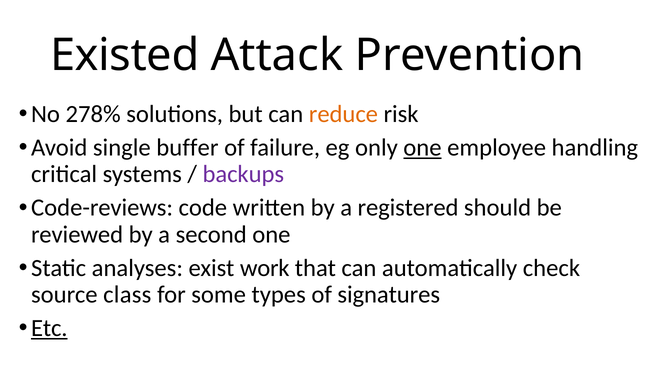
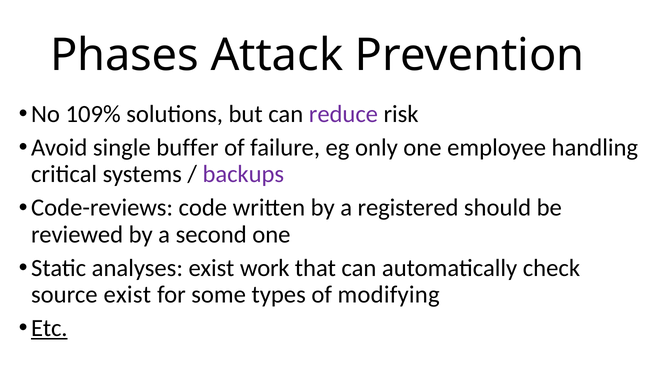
Existed: Existed -> Phases
278%: 278% -> 109%
reduce colour: orange -> purple
one at (422, 148) underline: present -> none
source class: class -> exist
signatures: signatures -> modifying
